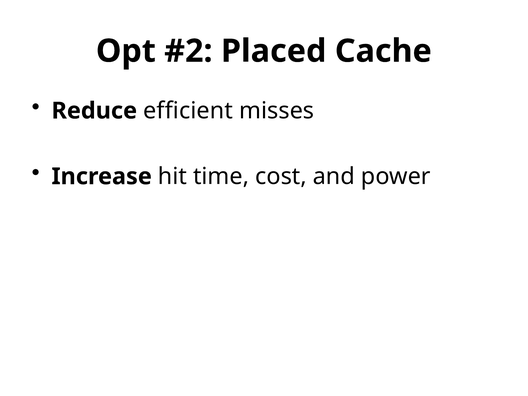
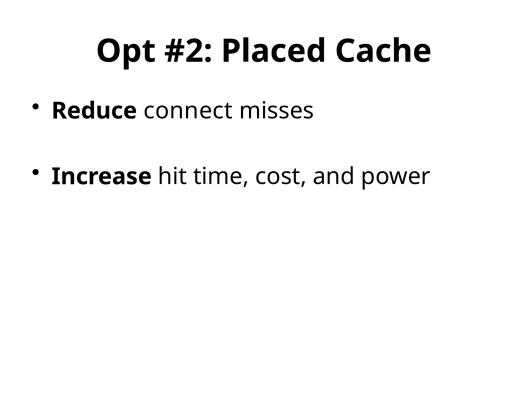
efficient: efficient -> connect
